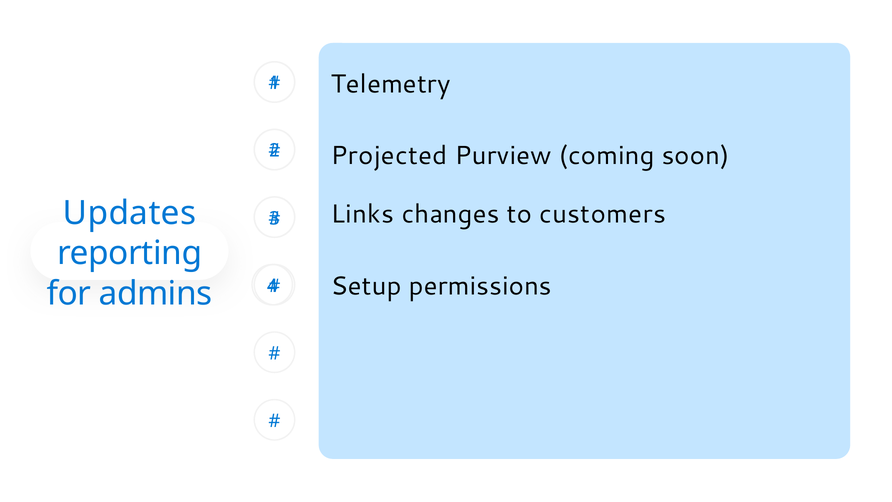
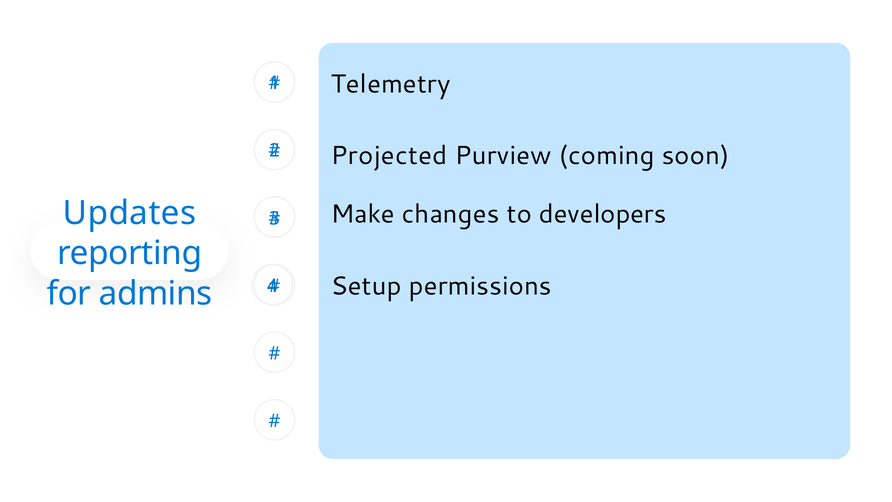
Links: Links -> Make
customers: customers -> developers
